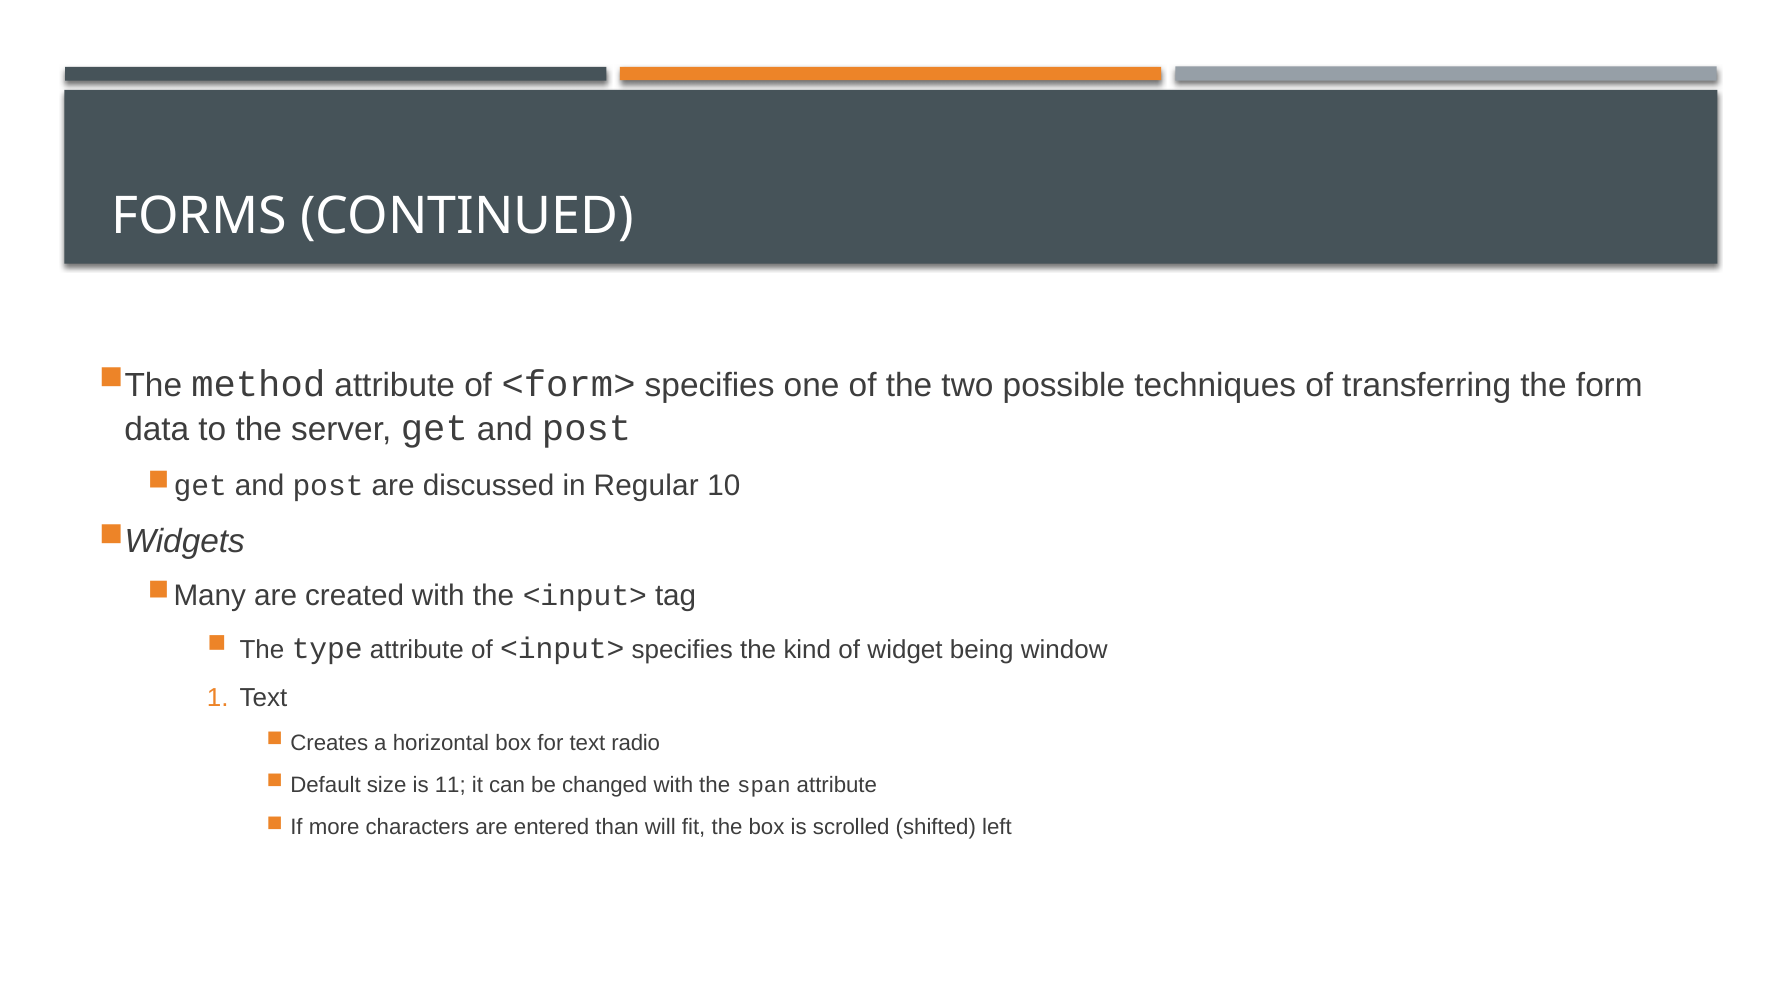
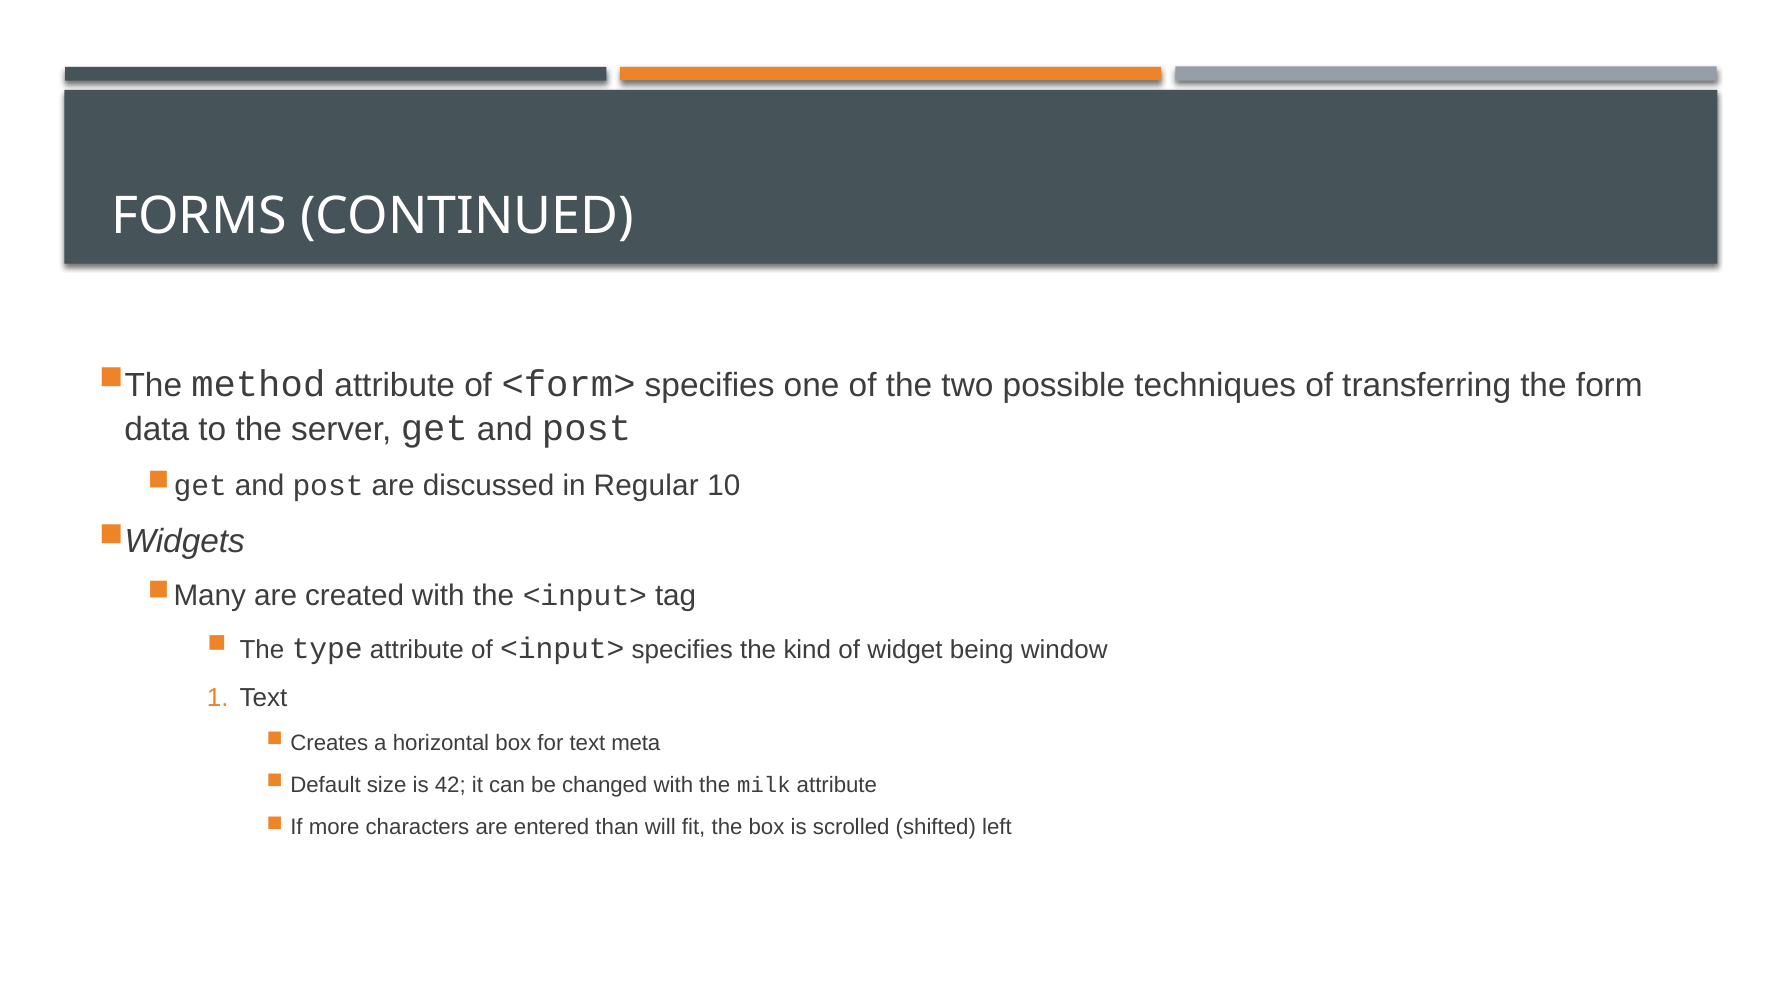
radio: radio -> meta
11: 11 -> 42
span: span -> milk
